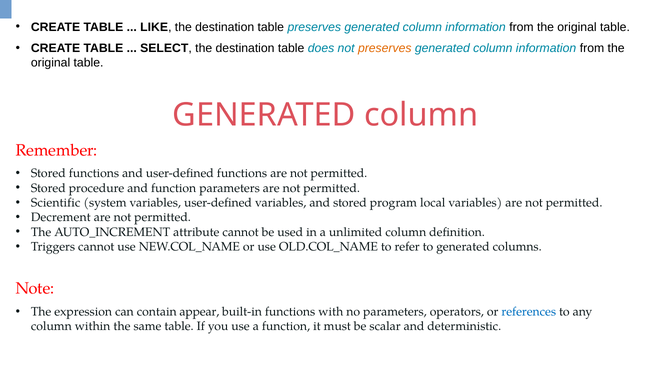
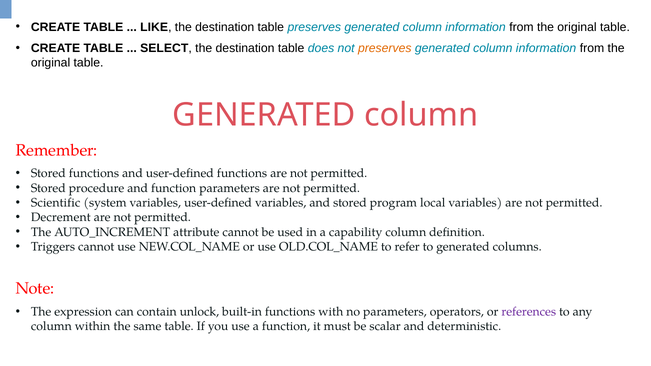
unlimited: unlimited -> capability
appear: appear -> unlock
references colour: blue -> purple
